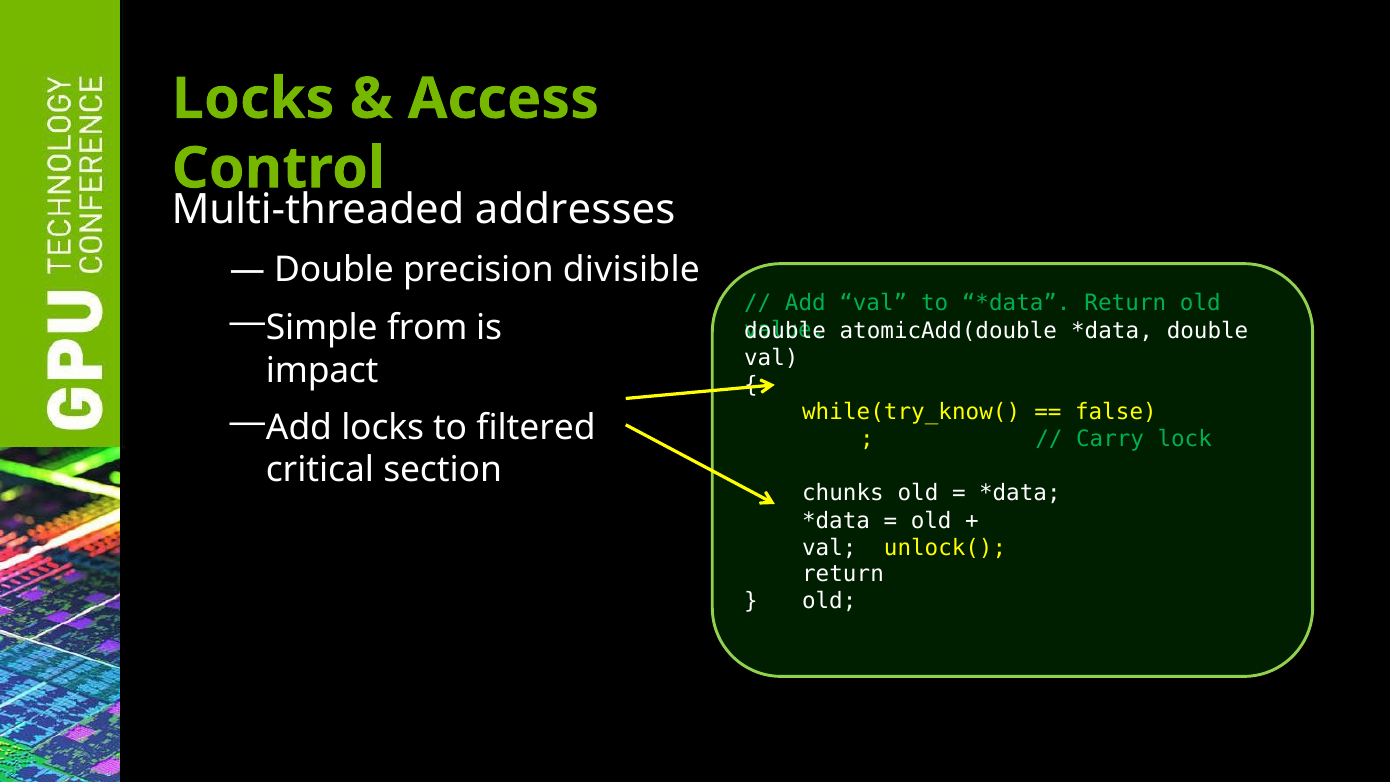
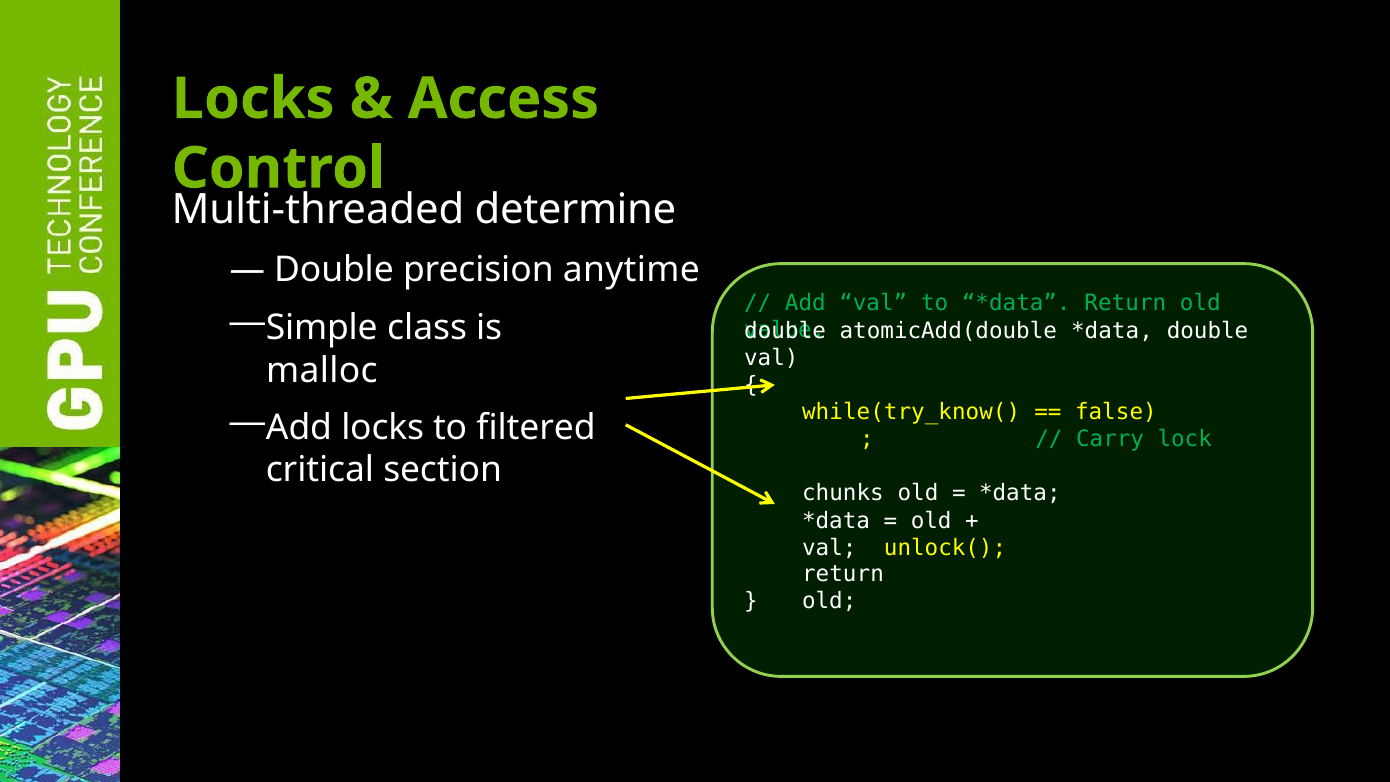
addresses: addresses -> determine
divisible: divisible -> anytime
from: from -> class
impact: impact -> malloc
